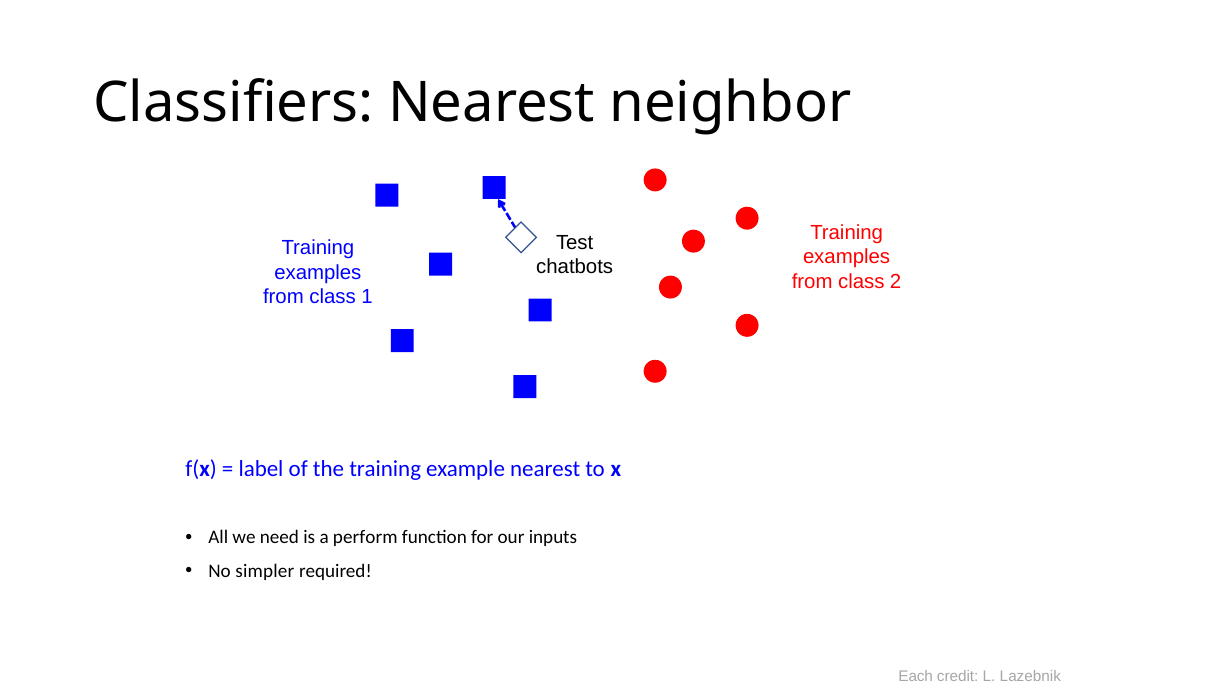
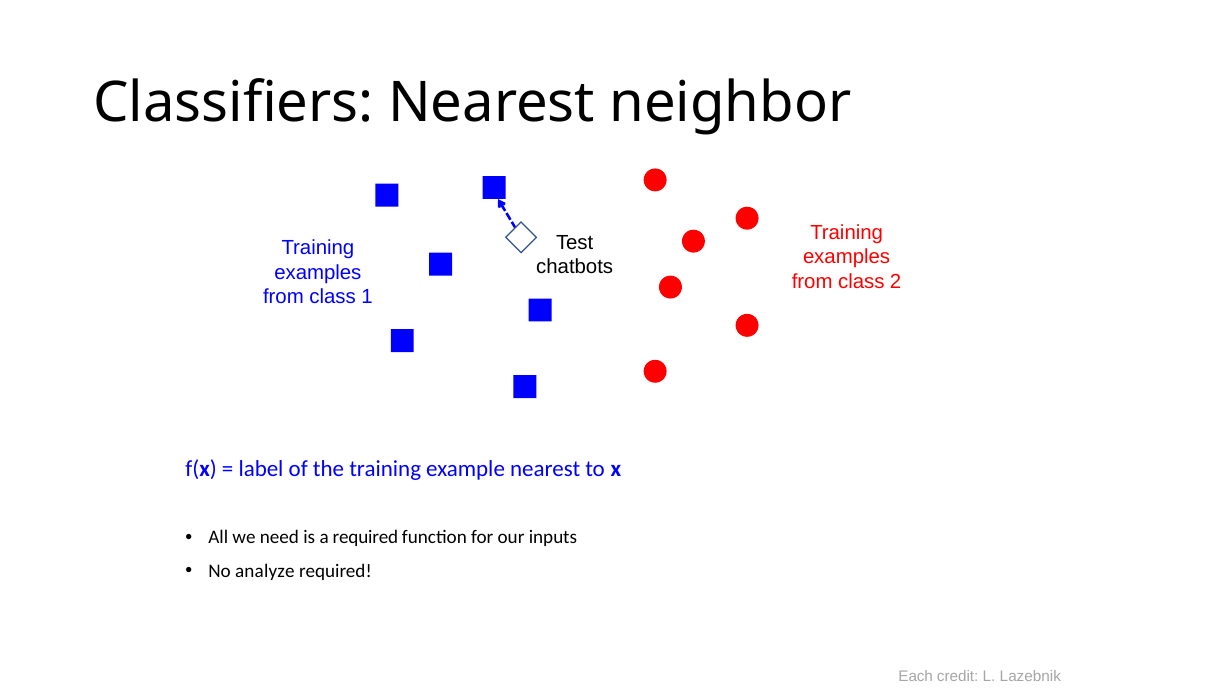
a perform: perform -> required
simpler: simpler -> analyze
